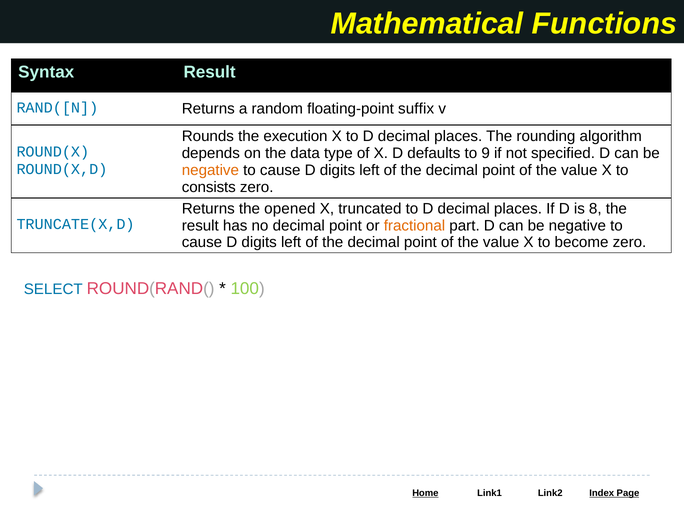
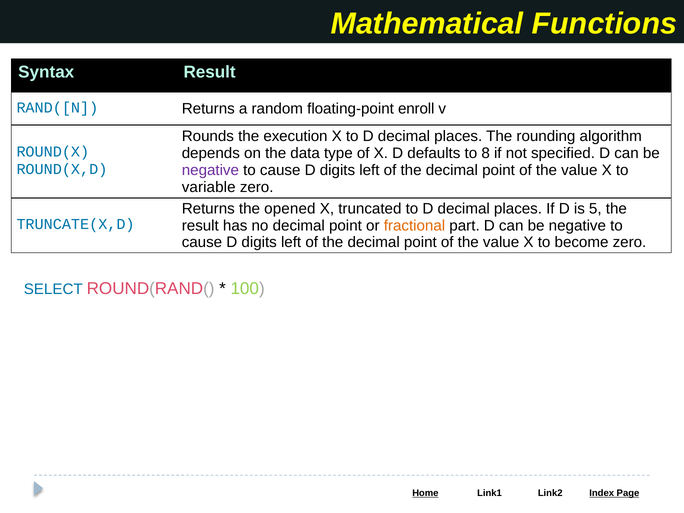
suffix: suffix -> enroll
9: 9 -> 8
negative at (210, 170) colour: orange -> purple
consists: consists -> variable
8: 8 -> 5
